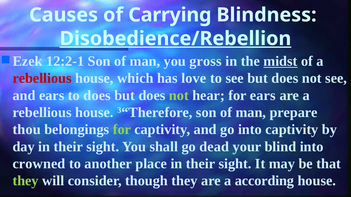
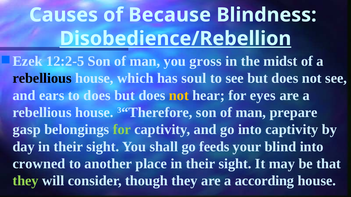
Carrying: Carrying -> Because
12:2-1: 12:2-1 -> 12:2-5
midst underline: present -> none
rebellious at (42, 78) colour: red -> black
love: love -> soul
not at (179, 96) colour: light green -> yellow
for ears: ears -> eyes
thou: thou -> gasp
dead: dead -> feeds
